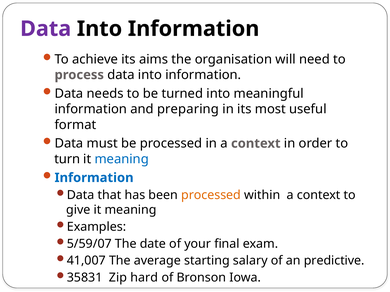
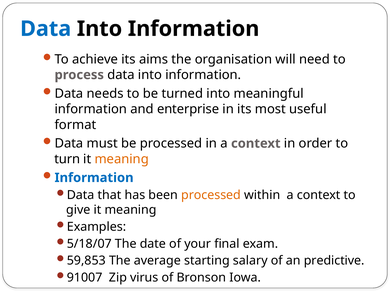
Data at (46, 29) colour: purple -> blue
preparing: preparing -> enterprise
meaning at (122, 159) colour: blue -> orange
5/59/07: 5/59/07 -> 5/18/07
41,007: 41,007 -> 59,853
35831: 35831 -> 91007
hard: hard -> virus
